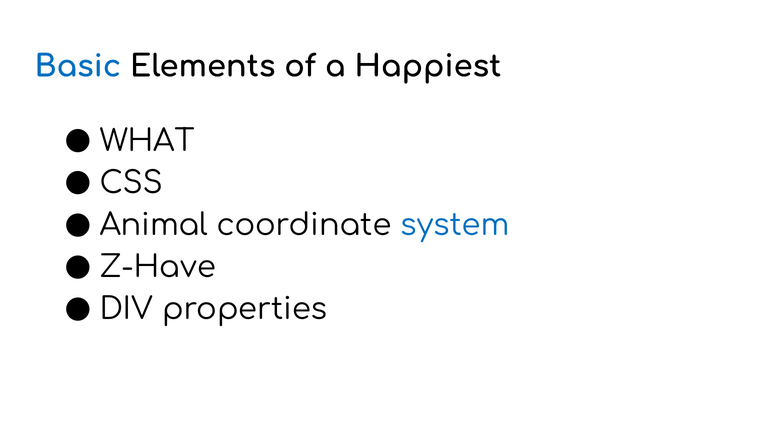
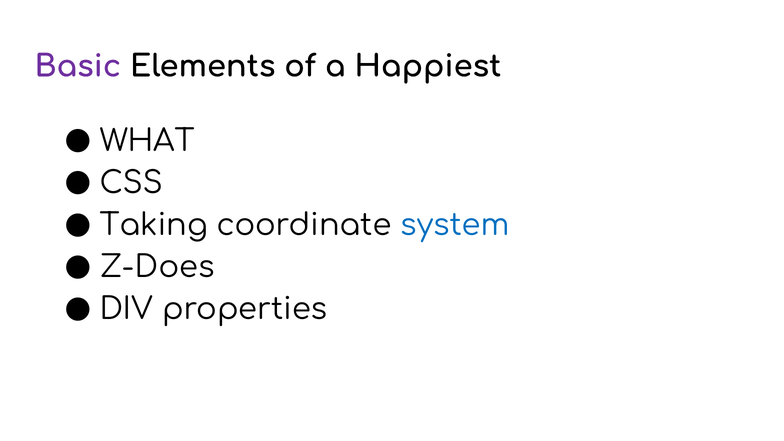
Basic colour: blue -> purple
Animal: Animal -> Taking
Z-Have: Z-Have -> Z-Does
